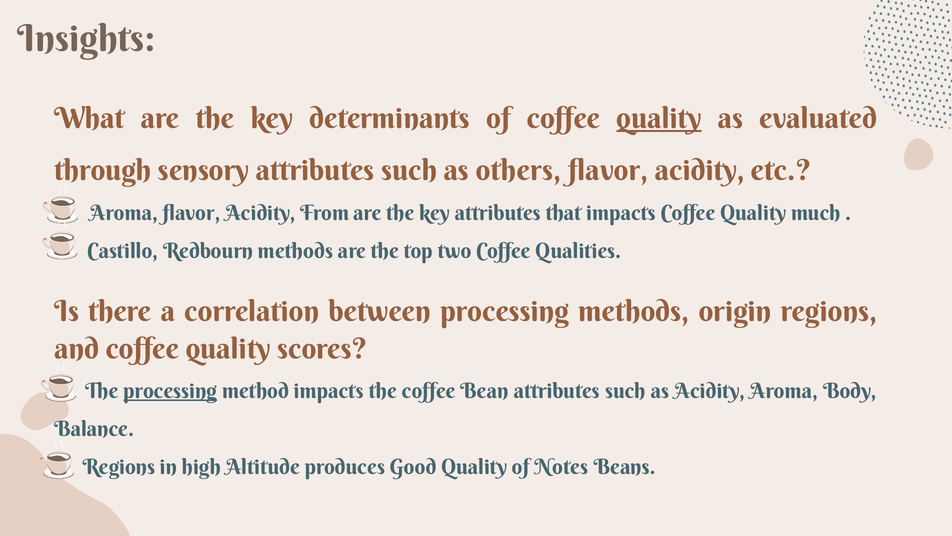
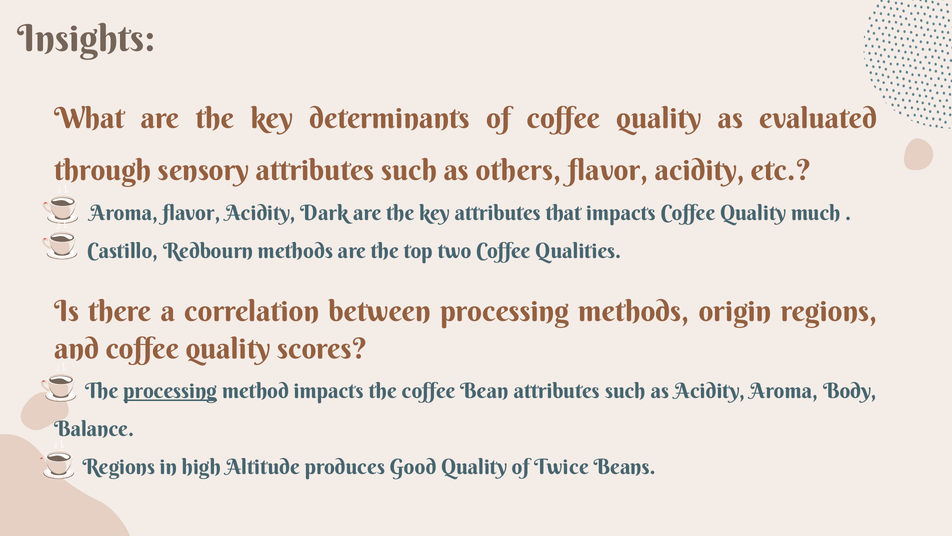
quality at (659, 118) underline: present -> none
From: From -> Dark
Notes: Notes -> Twice
